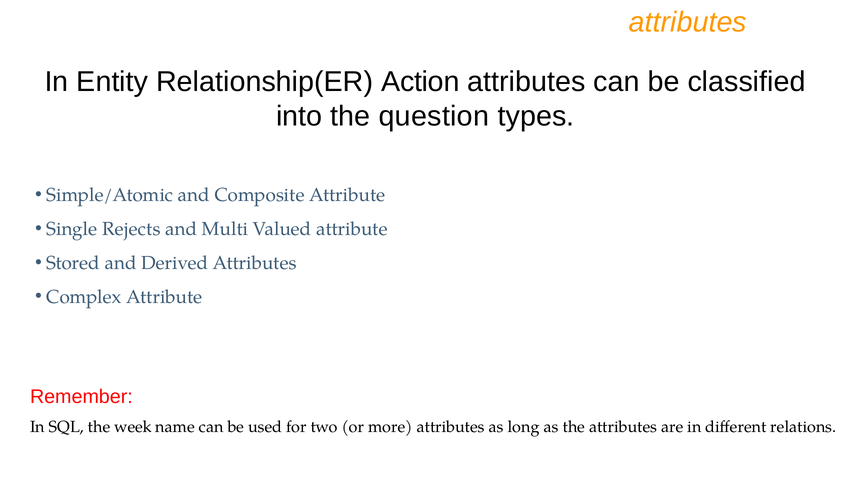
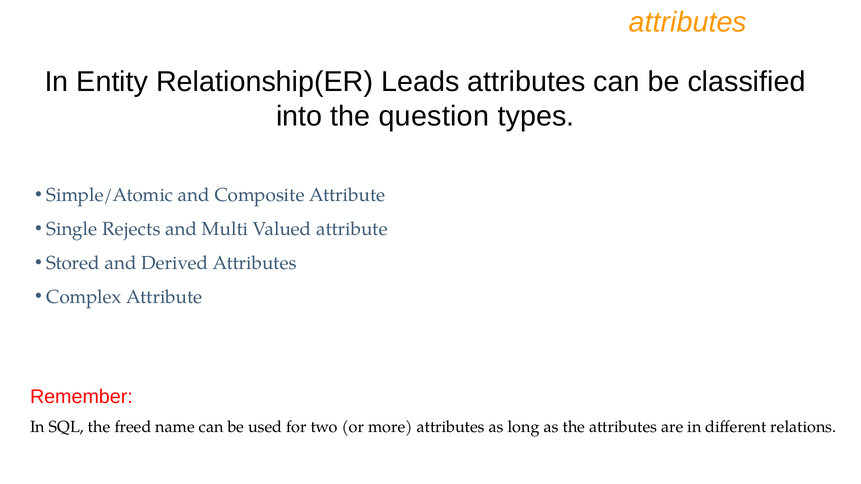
Action: Action -> Leads
week: week -> freed
